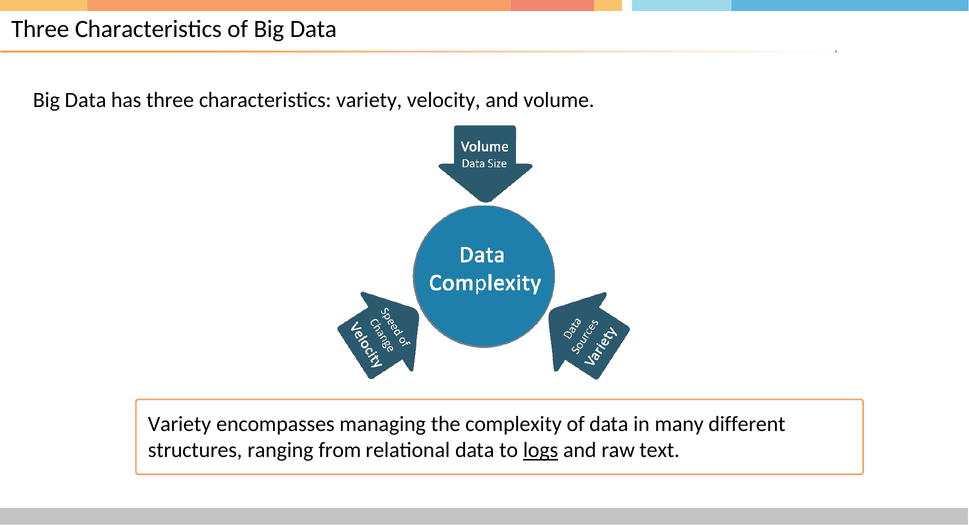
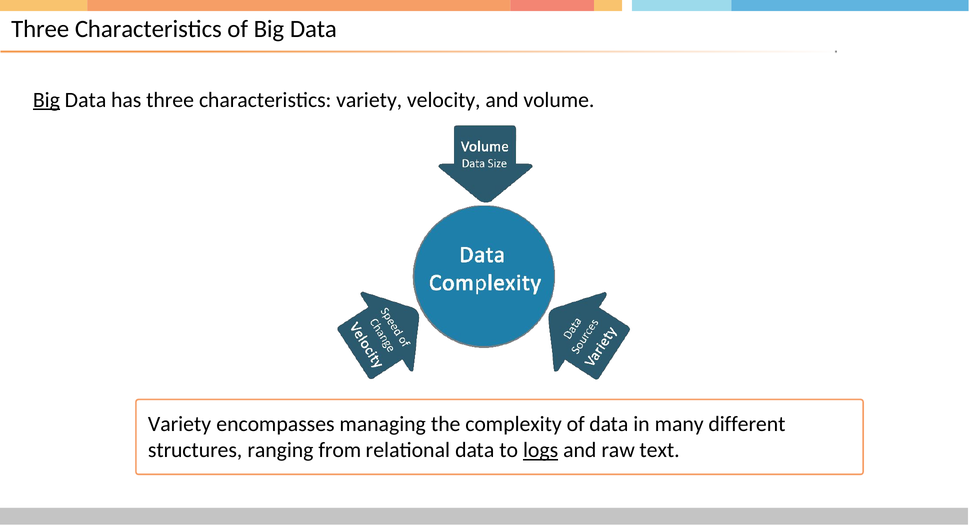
Big at (46, 100) underline: none -> present
